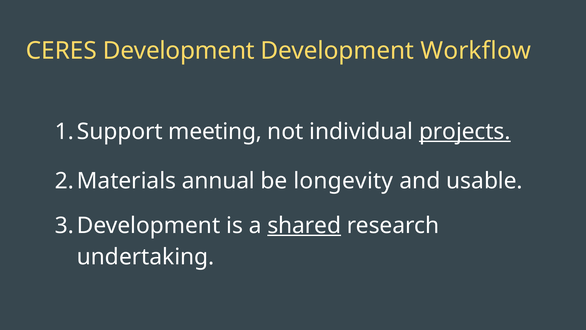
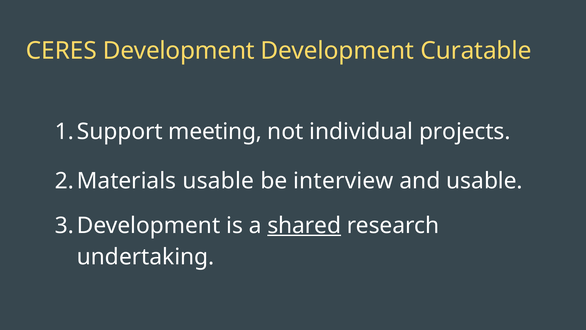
Workflow: Workflow -> Curatable
projects underline: present -> none
annual at (218, 181): annual -> usable
longevity: longevity -> interview
